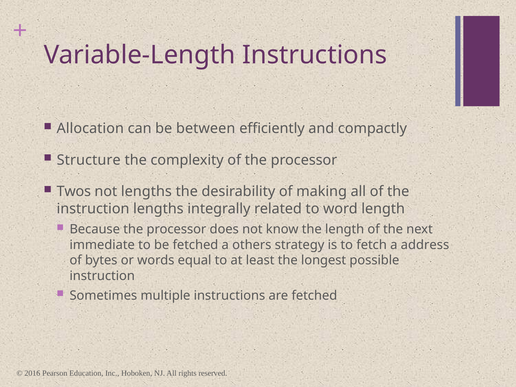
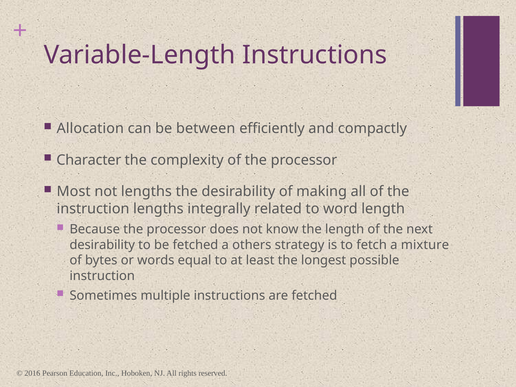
Structure: Structure -> Character
Twos: Twos -> Most
immediate at (102, 245): immediate -> desirability
address: address -> mixture
